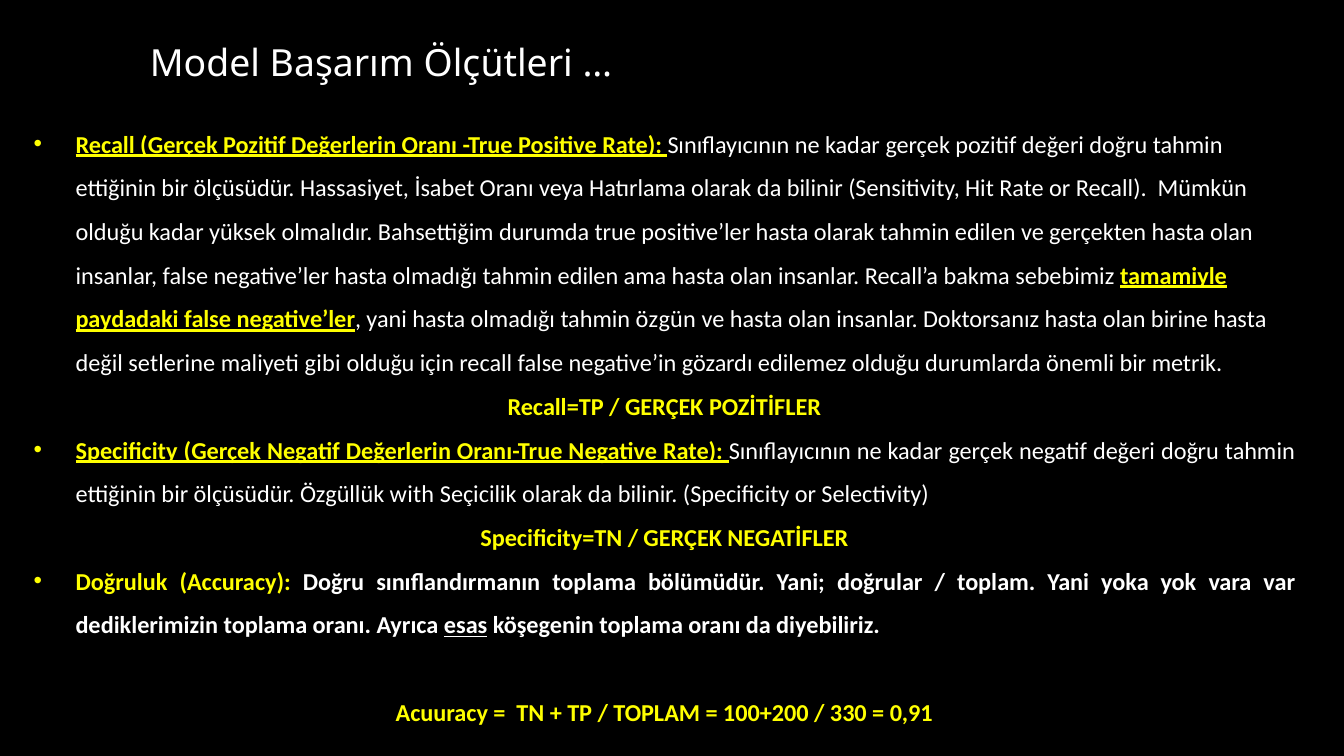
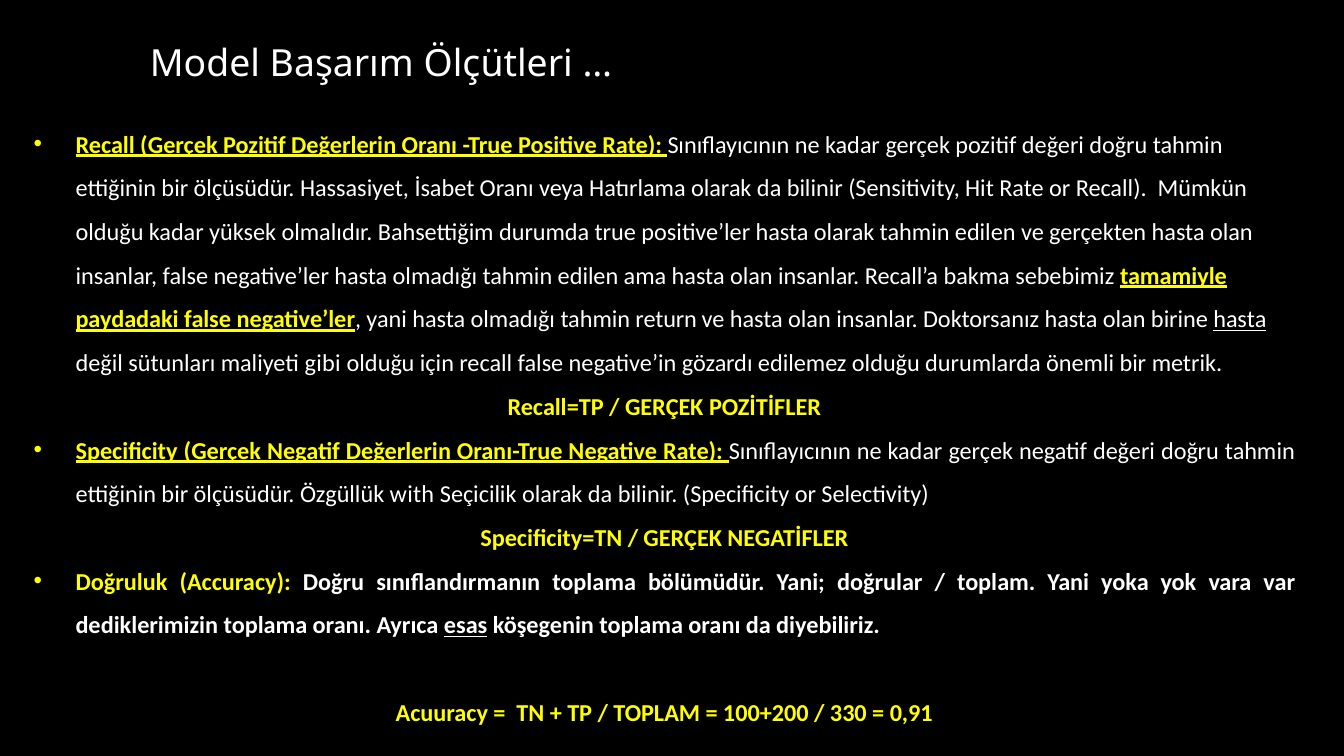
özgün: özgün -> return
hasta at (1240, 320) underline: none -> present
setlerine: setlerine -> sütunları
